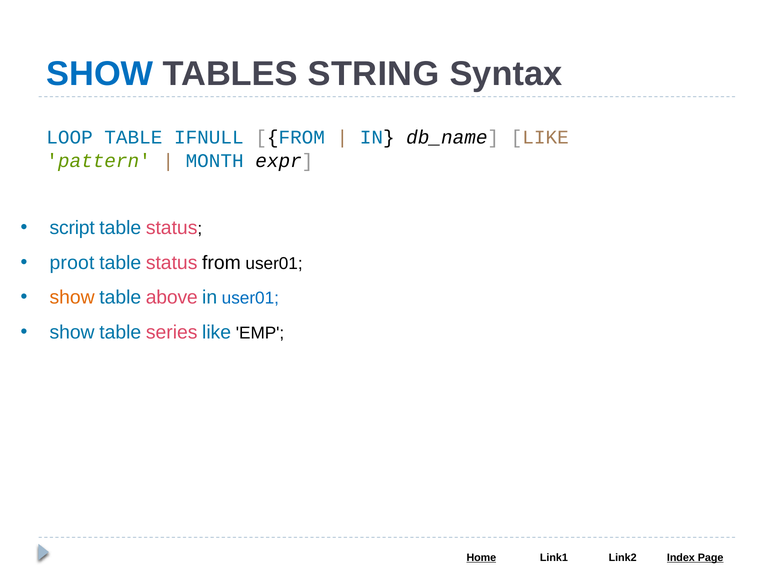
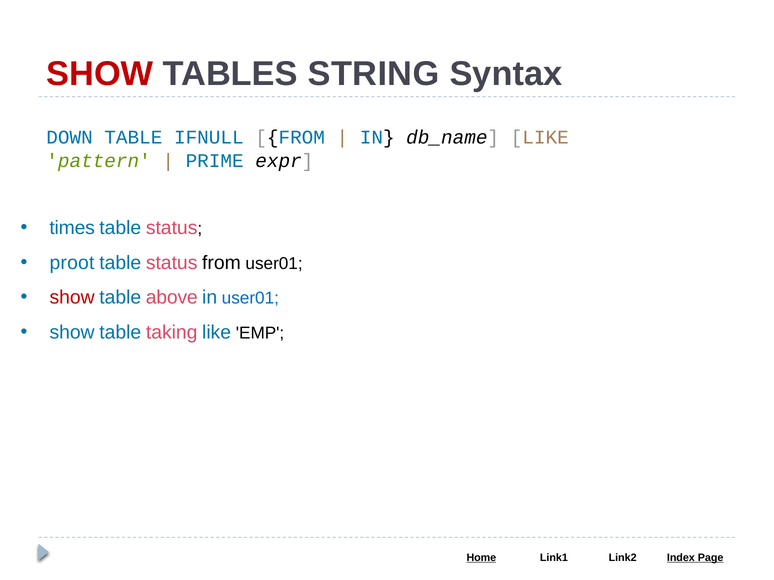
SHOW at (100, 74) colour: blue -> red
LOOP: LOOP -> DOWN
MONTH: MONTH -> PRIME
script: script -> times
show at (72, 298) colour: orange -> red
series: series -> taking
